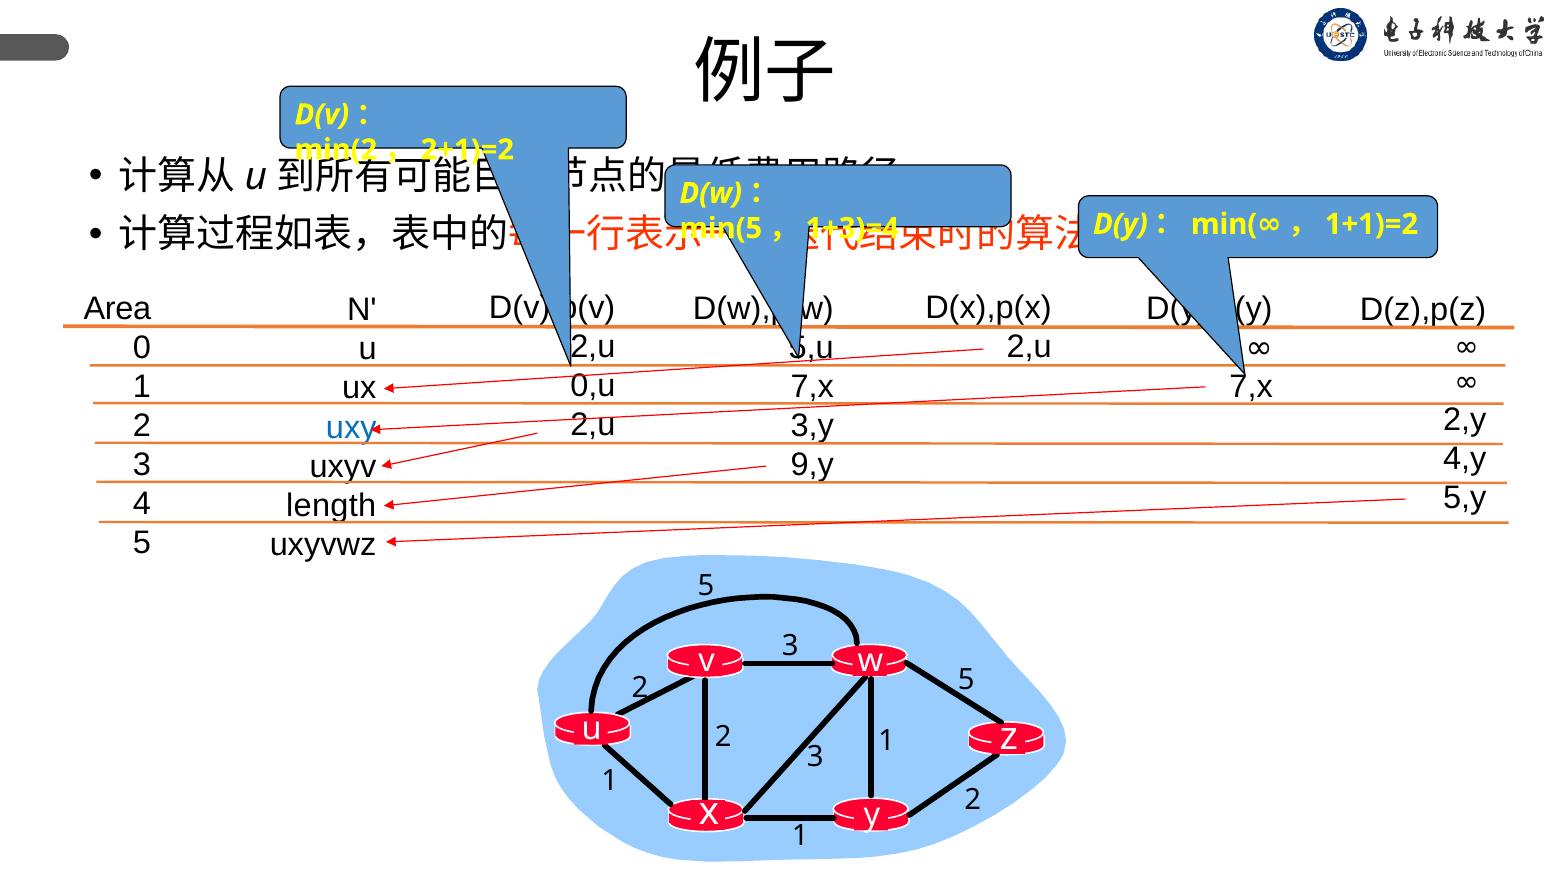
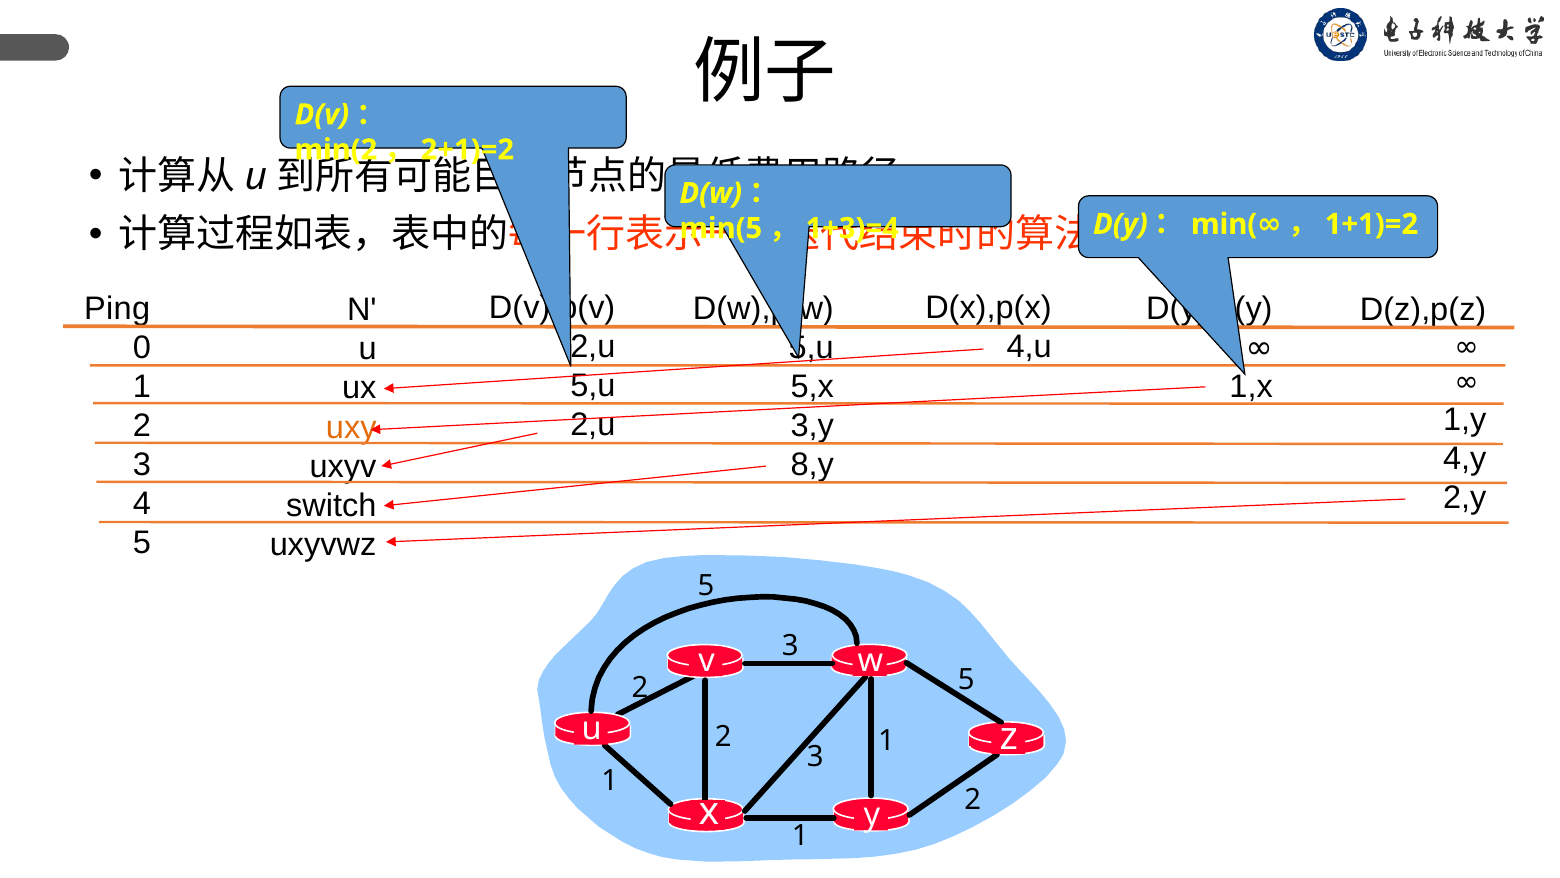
Area: Area -> Ping
2,u at (1029, 347): 2,u -> 4,u
0,u at (593, 386): 0,u -> 5,u
7,x at (812, 386): 7,x -> 5,x
7,x at (1251, 386): 7,x -> 1,x
2,y: 2,y -> 1,y
uxy colour: blue -> orange
9,y: 9,y -> 8,y
5,y: 5,y -> 2,y
length: length -> switch
